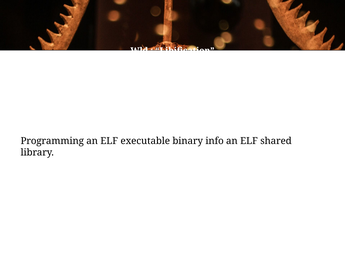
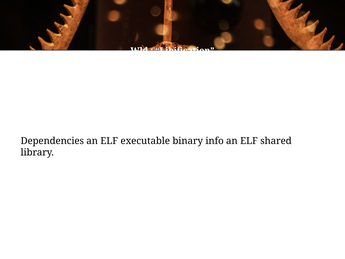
Programming: Programming -> Dependencies
